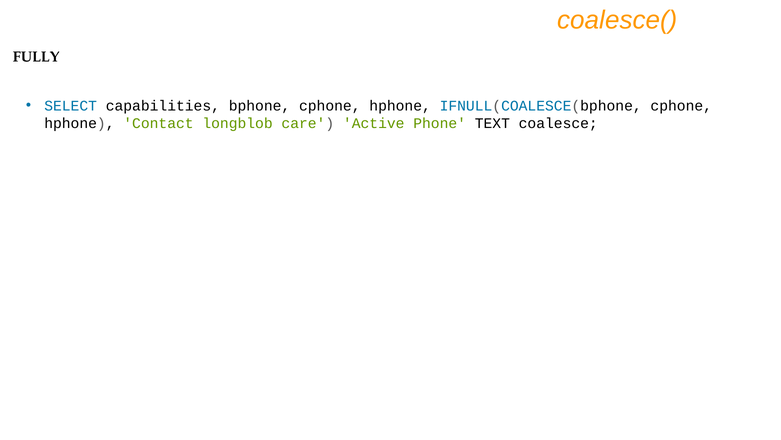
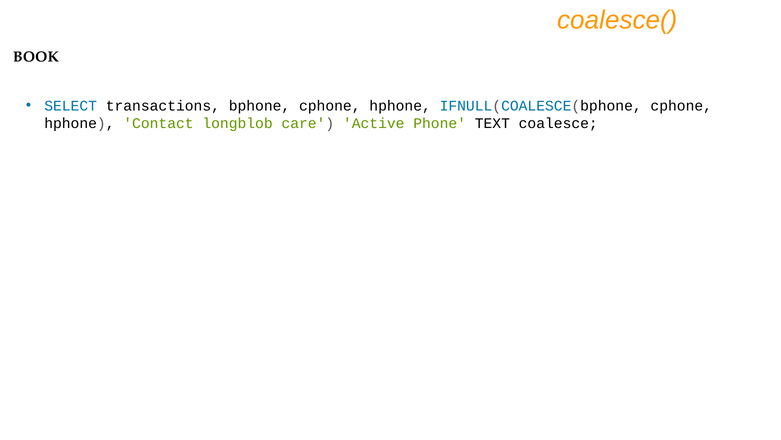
FULLY: FULLY -> BOOK
capabilities: capabilities -> transactions
